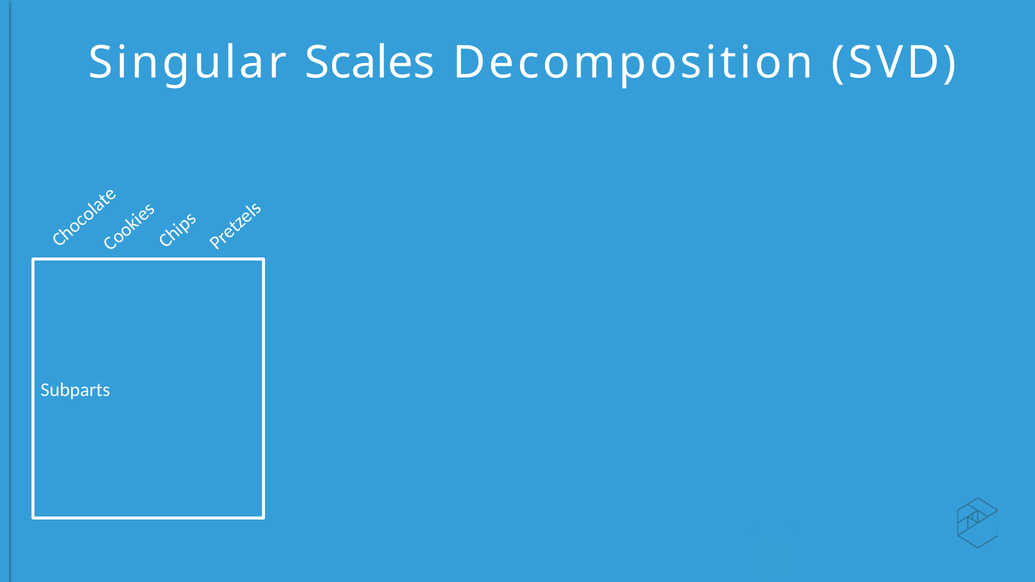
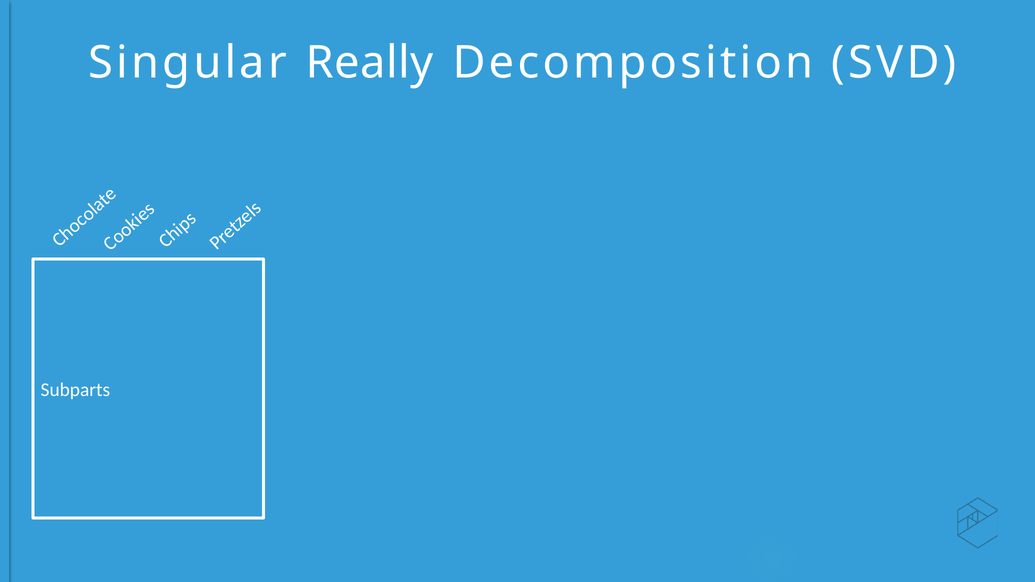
Scales: Scales -> Really
